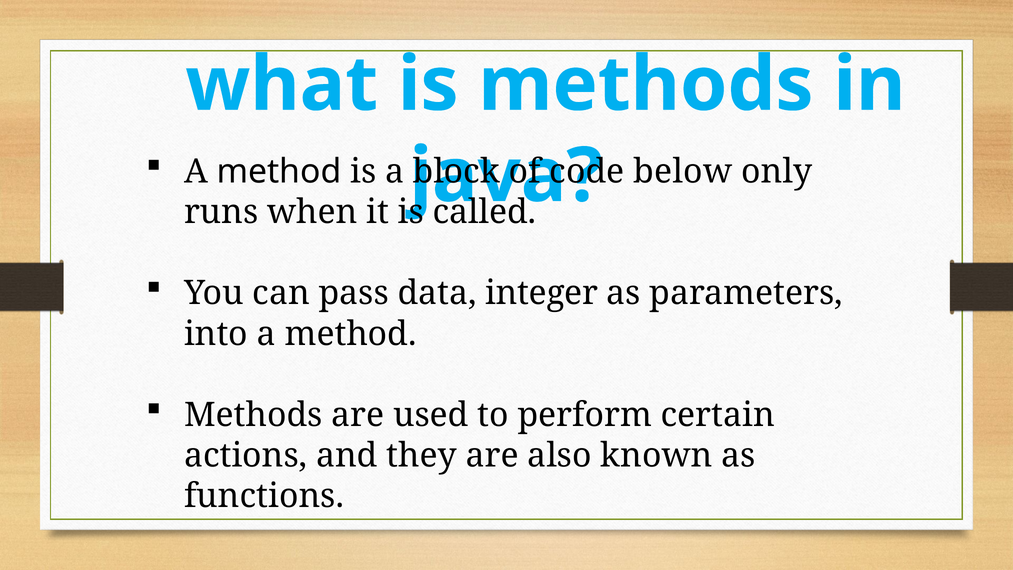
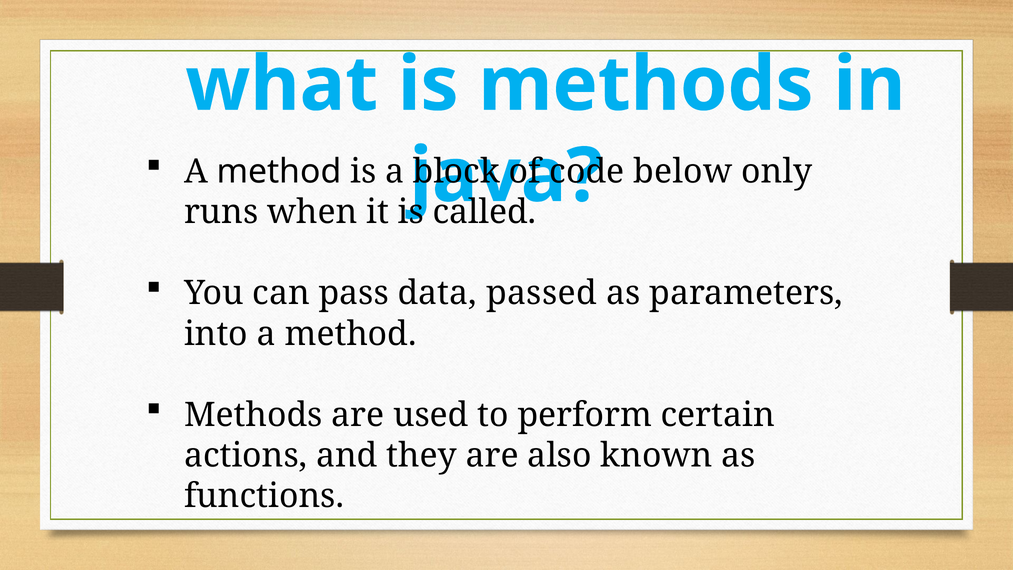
integer: integer -> passed
